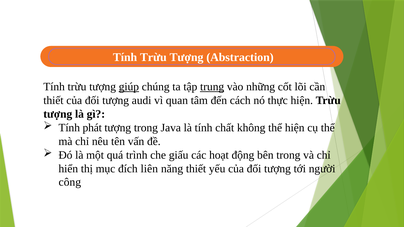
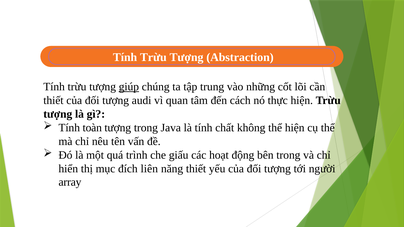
trung underline: present -> none
phát: phát -> toàn
công: công -> array
